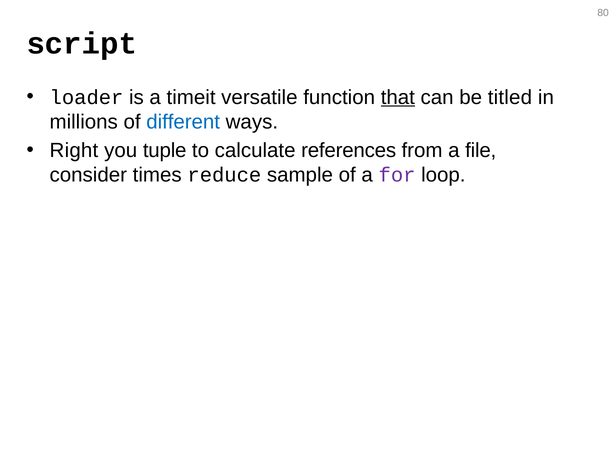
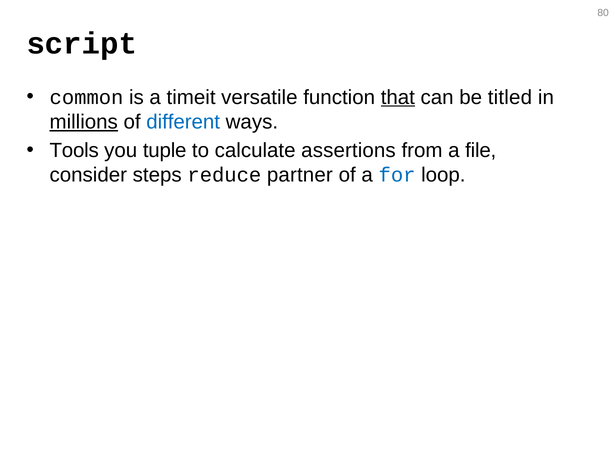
loader: loader -> common
millions underline: none -> present
Right: Right -> Tools
references: references -> assertions
times: times -> steps
sample: sample -> partner
for colour: purple -> blue
